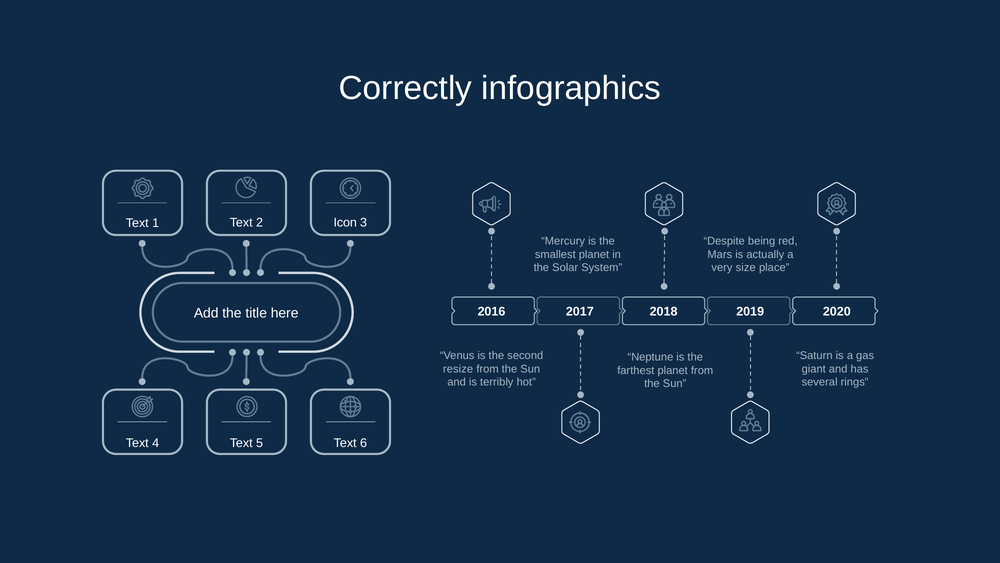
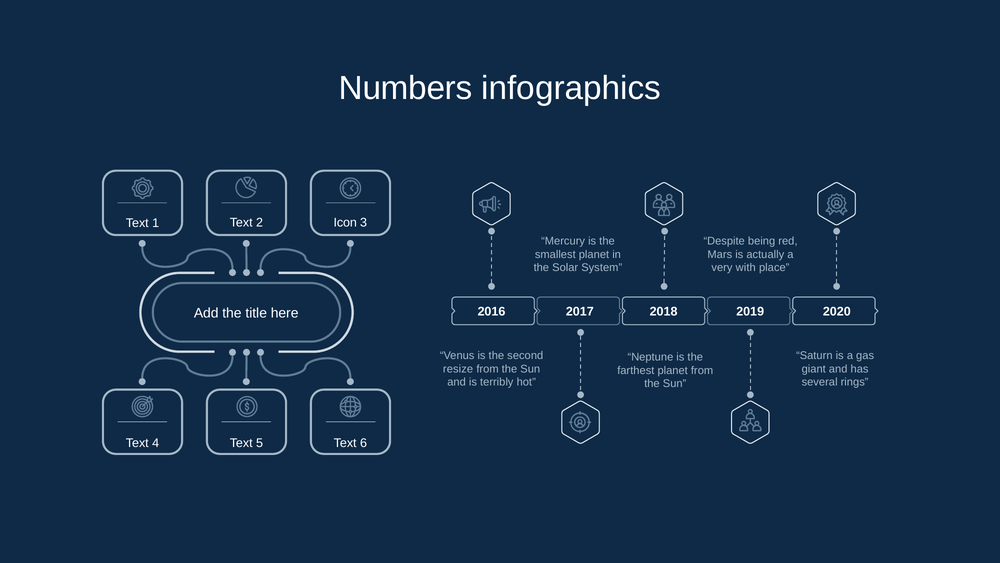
Correctly: Correctly -> Numbers
size: size -> with
